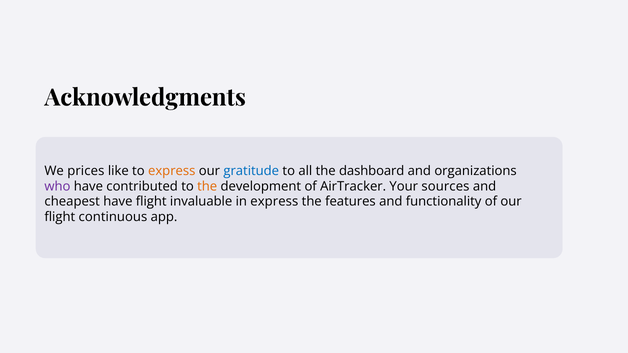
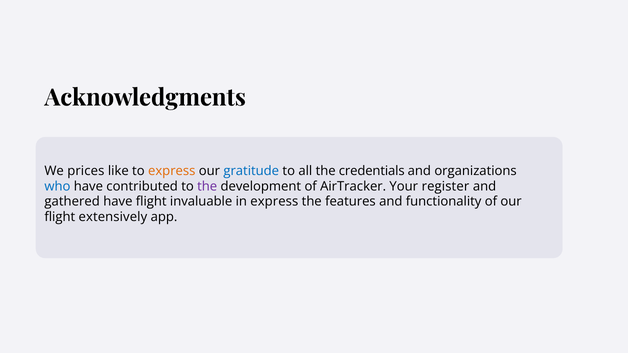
dashboard: dashboard -> credentials
who colour: purple -> blue
the at (207, 186) colour: orange -> purple
sources: sources -> register
cheapest: cheapest -> gathered
continuous: continuous -> extensively
